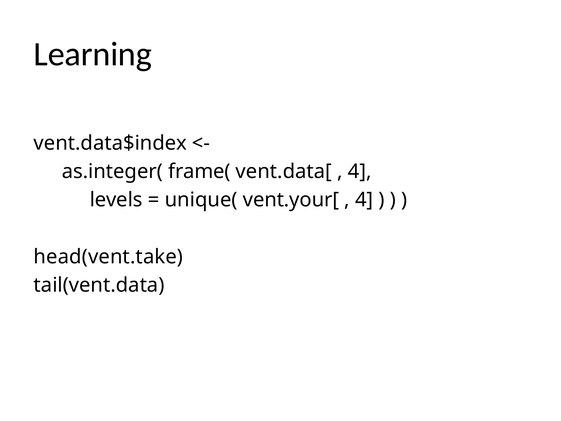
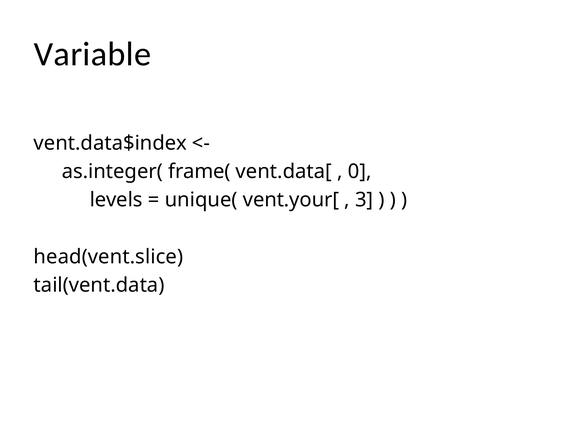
Learning: Learning -> Variable
4 at (360, 171): 4 -> 0
4 at (364, 200): 4 -> 3
head(vent.take: head(vent.take -> head(vent.slice
